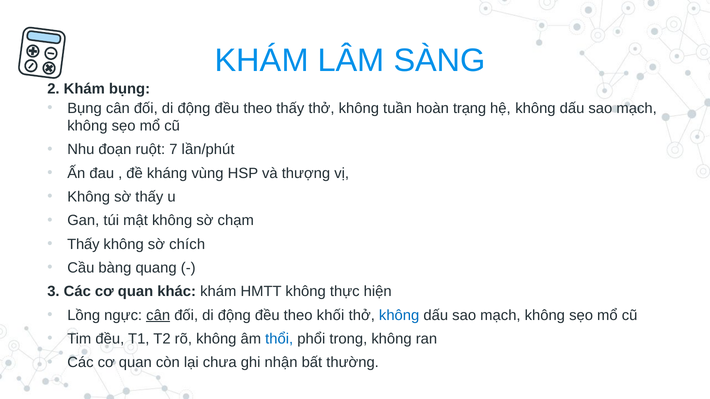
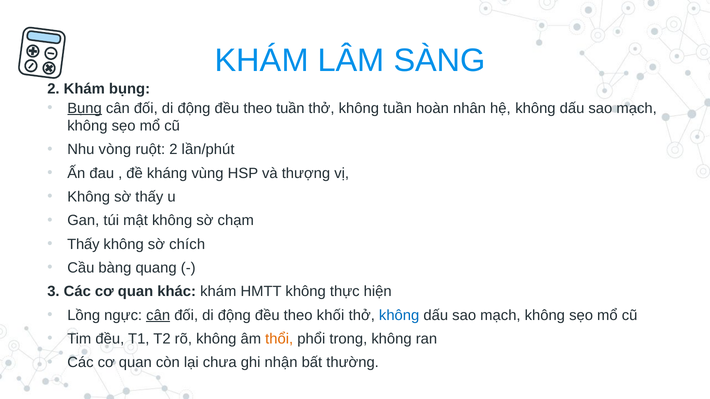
Bụng at (85, 108) underline: none -> present
theo thấy: thấy -> tuần
trạng: trạng -> nhân
đoạn: đoạn -> vòng
ruột 7: 7 -> 2
thổi colour: blue -> orange
